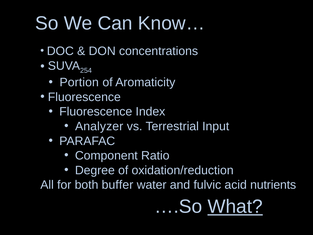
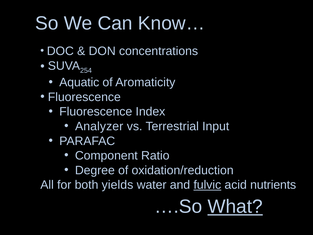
Portion: Portion -> Aquatic
buffer: buffer -> yields
fulvic underline: none -> present
